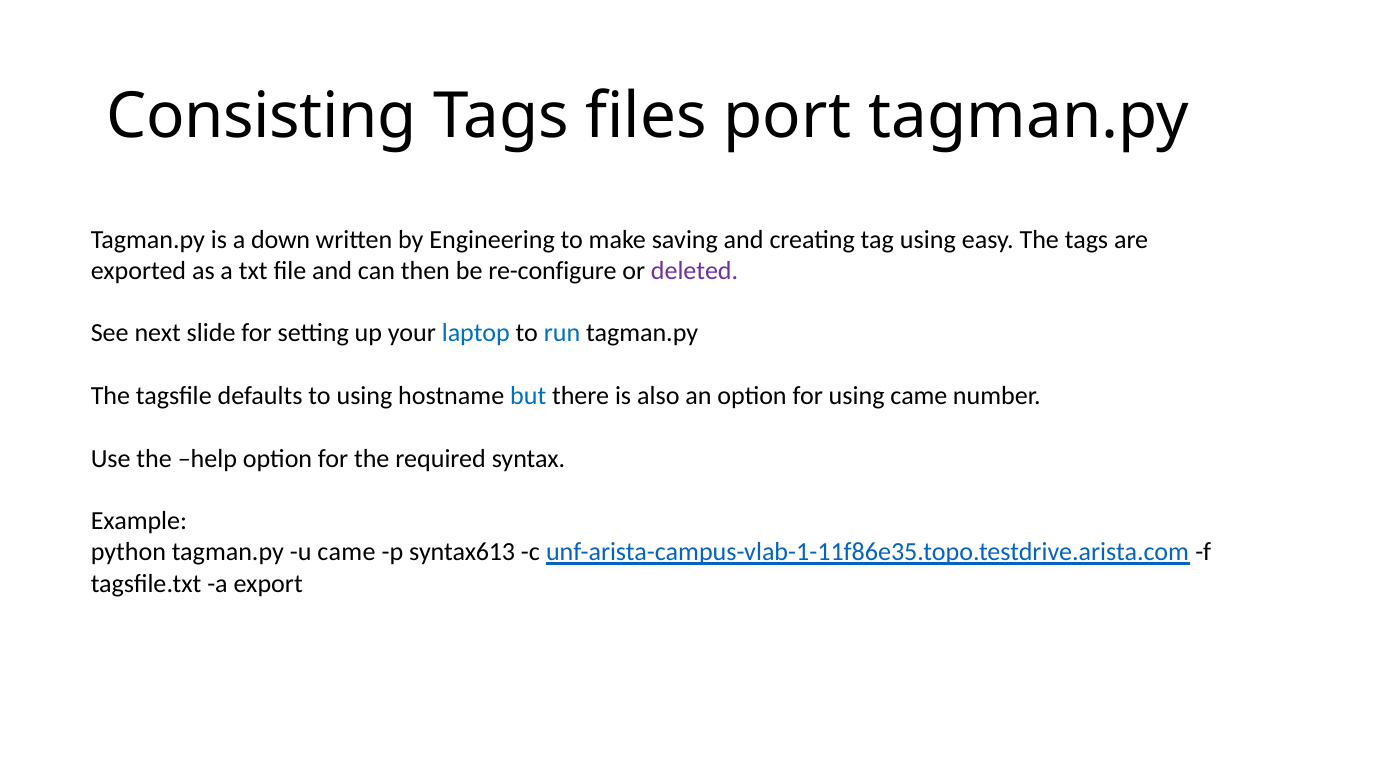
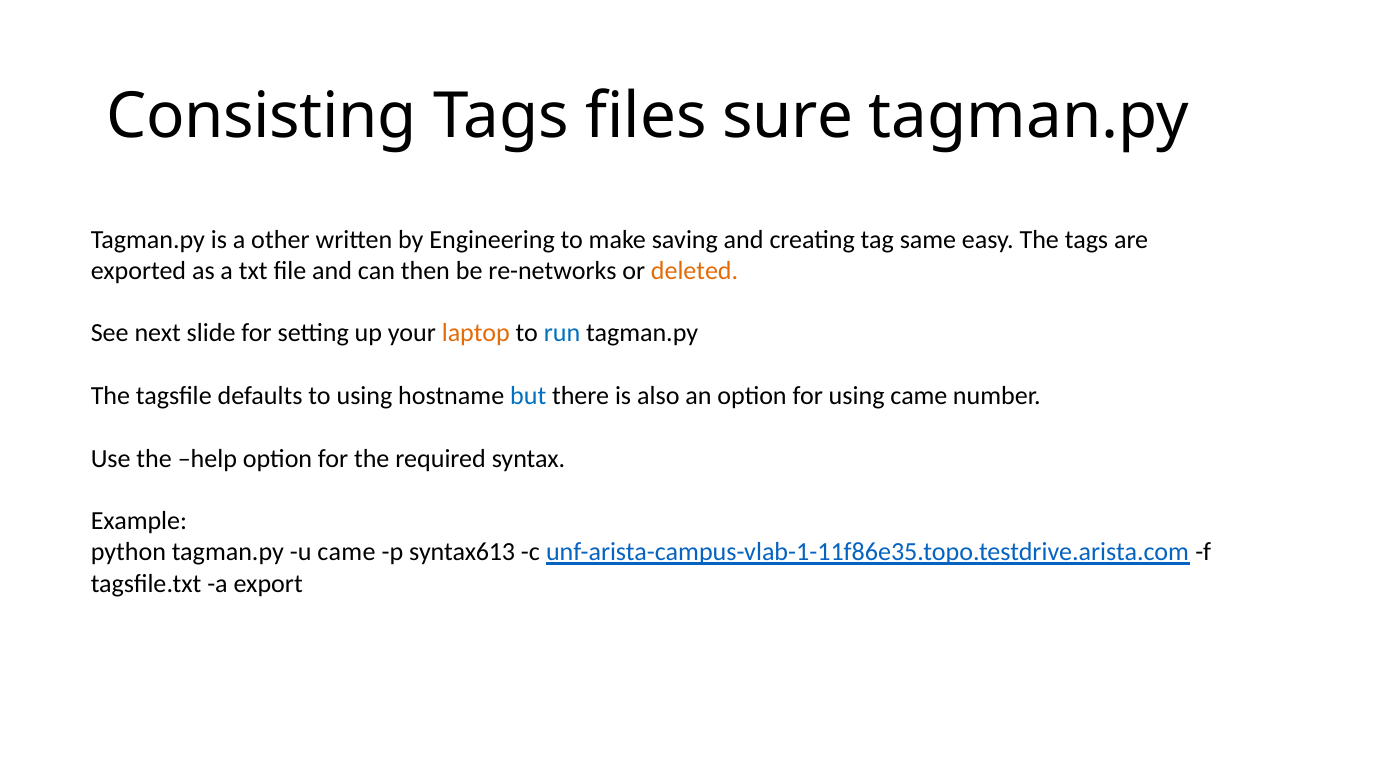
port: port -> sure
down: down -> other
tag using: using -> same
re-configure: re-configure -> re-networks
deleted colour: purple -> orange
laptop colour: blue -> orange
